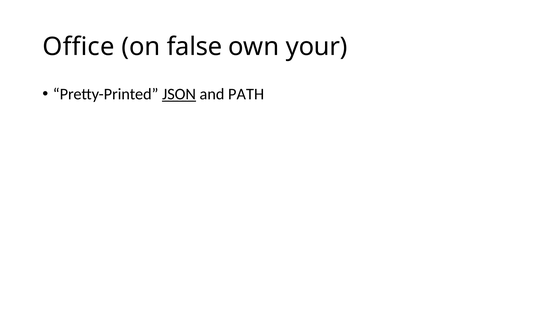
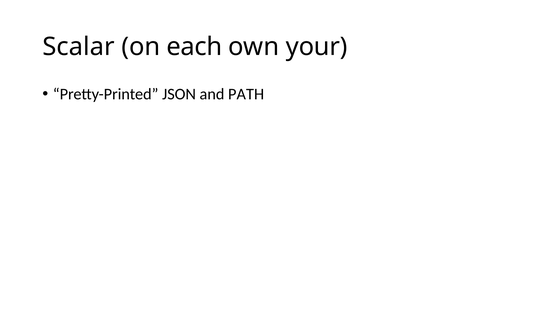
Office: Office -> Scalar
false: false -> each
JSON underline: present -> none
